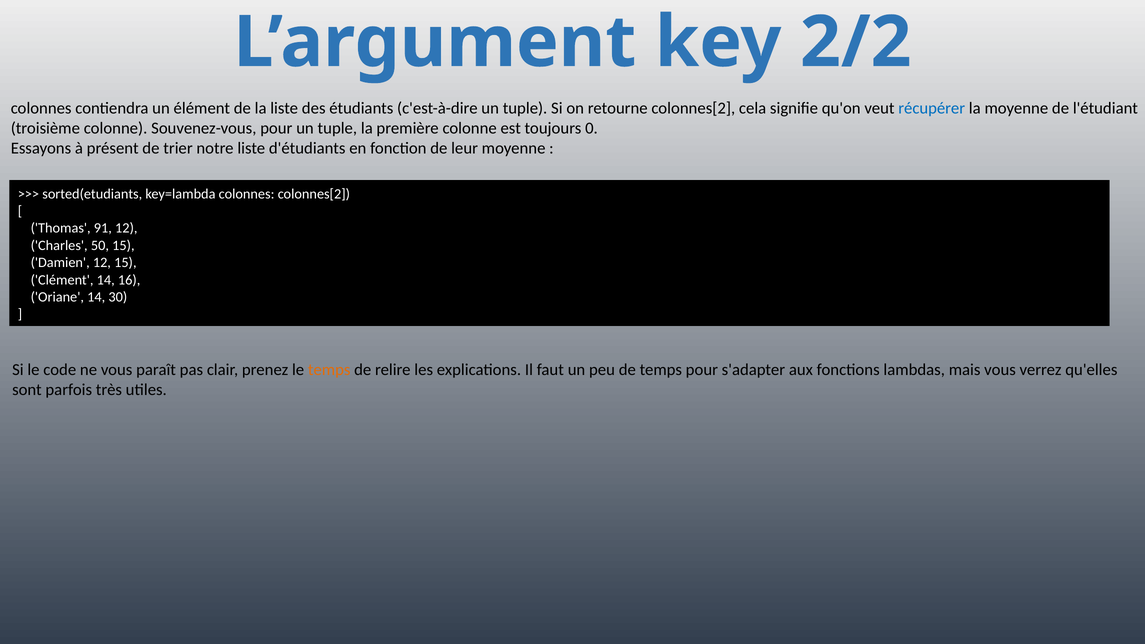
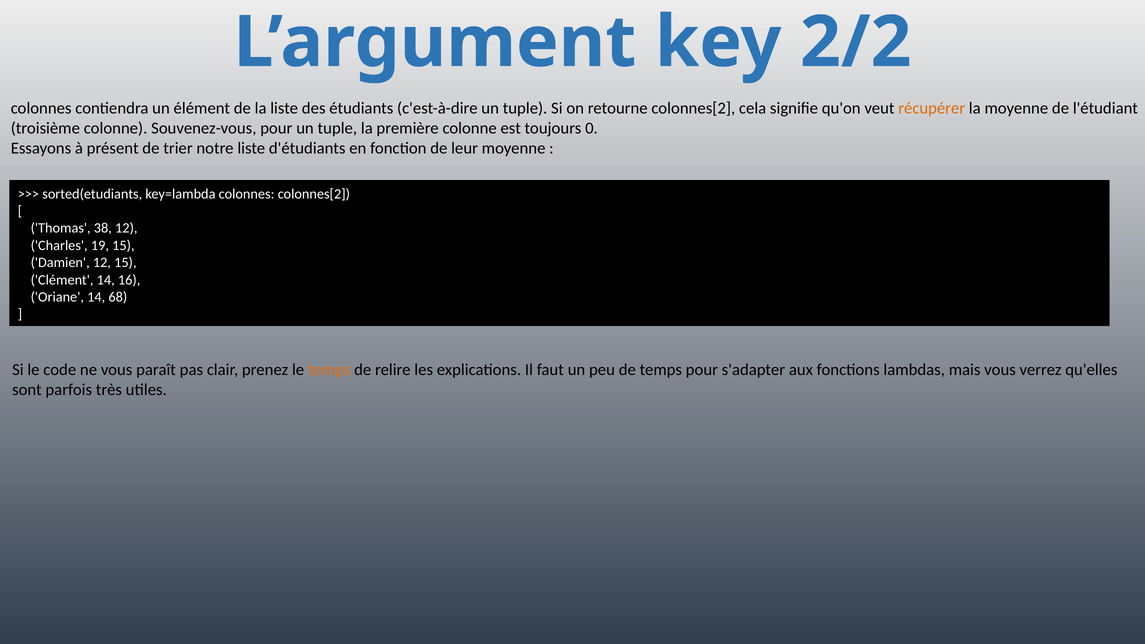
récupérer colour: blue -> orange
91: 91 -> 38
50: 50 -> 19
30: 30 -> 68
